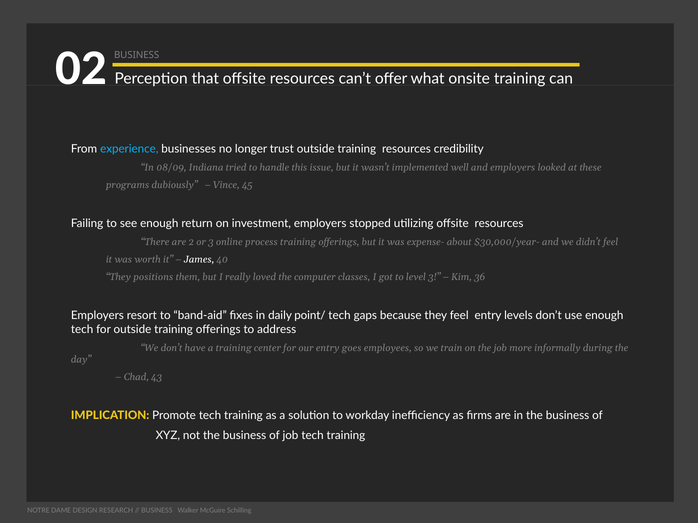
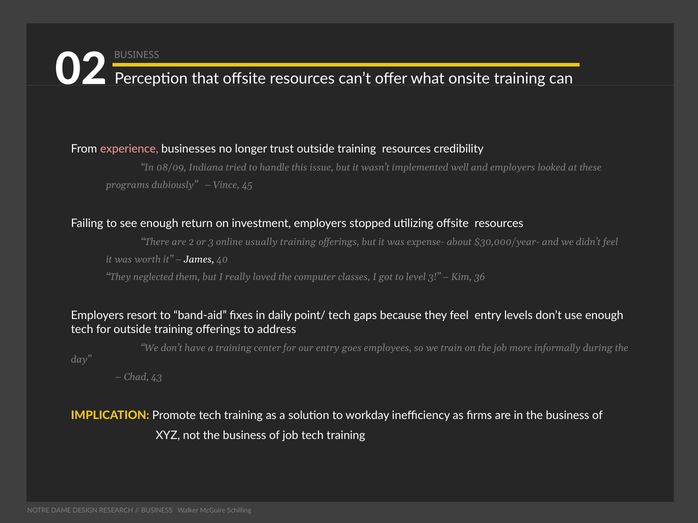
experience colour: light blue -> pink
process: process -> usually
positions: positions -> neglected
